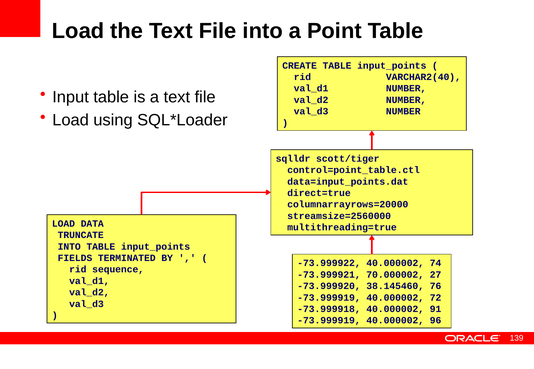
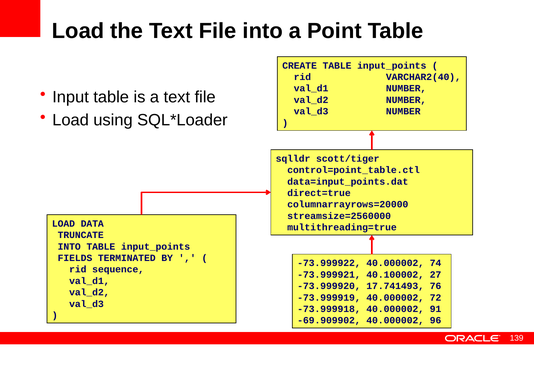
70.000002: 70.000002 -> 40.100002
38.145460: 38.145460 -> 17.741493
-73.999919 at (329, 321): -73.999919 -> -69.909902
